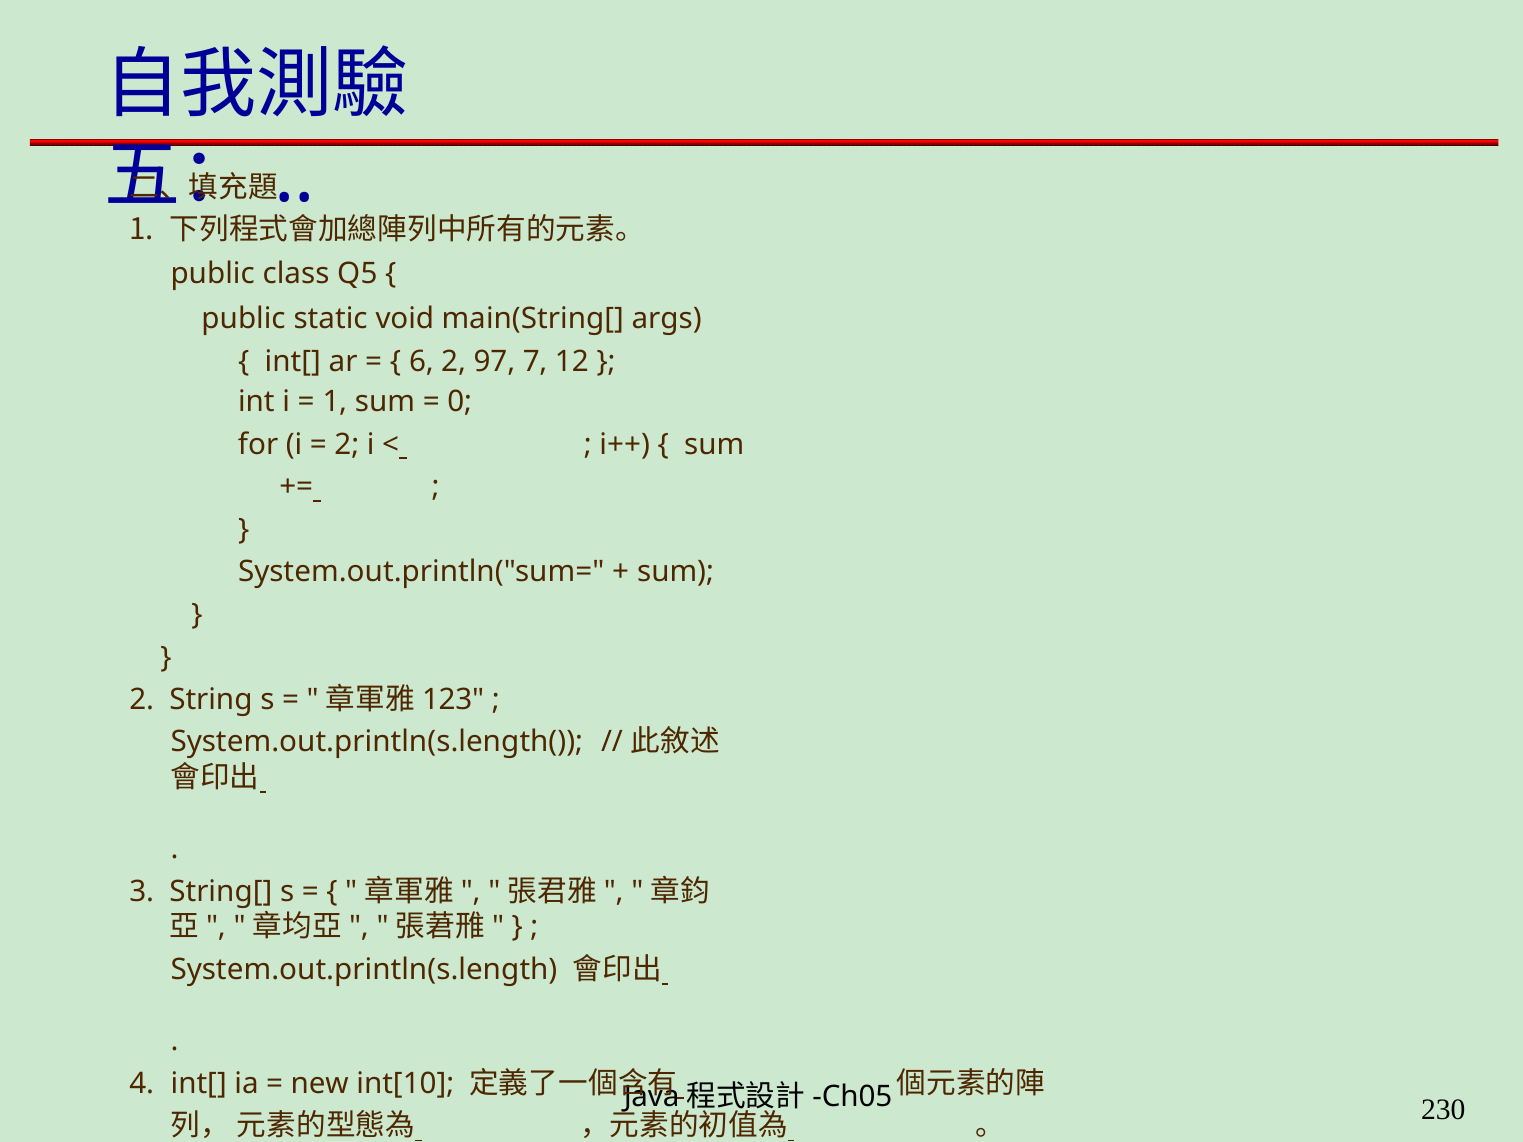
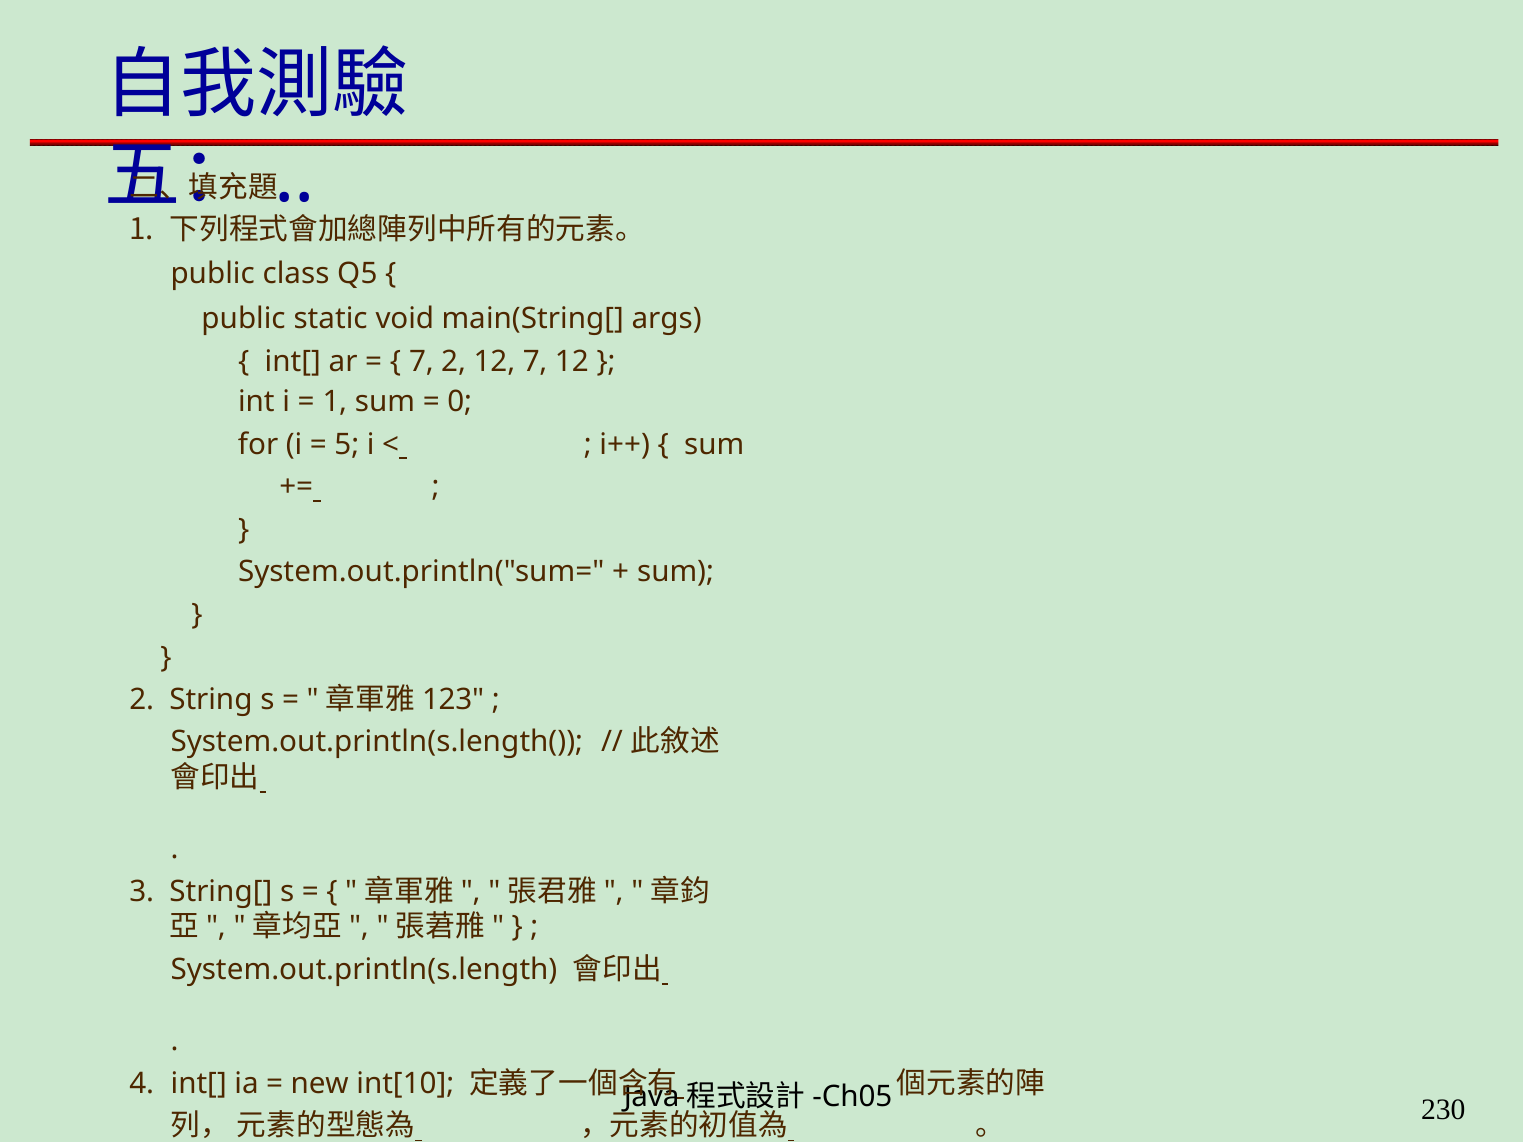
6 at (421, 362): 6 -> 7
2 97: 97 -> 12
2 at (347, 444): 2 -> 5
